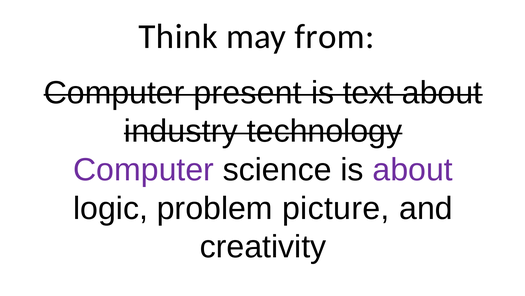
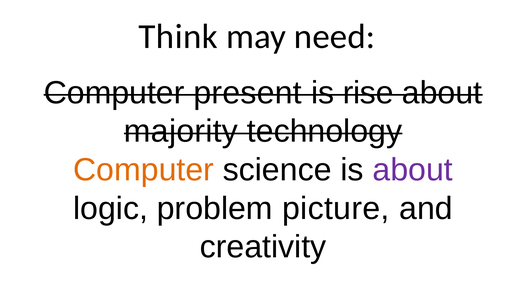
from: from -> need
text: text -> rise
industry: industry -> majority
Computer at (144, 169) colour: purple -> orange
